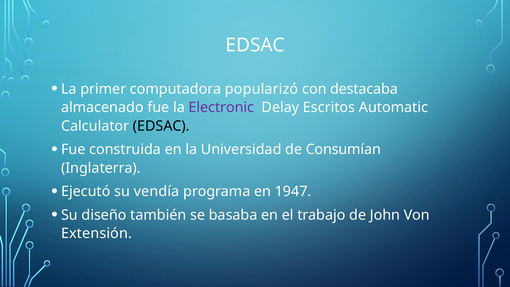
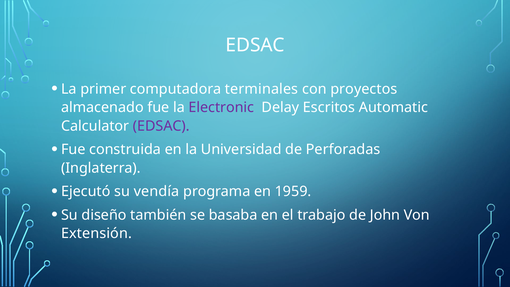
popularizó: popularizó -> terminales
destacaba: destacaba -> proyectos
EDSAC at (161, 126) colour: black -> purple
Consumían: Consumían -> Perforadas
1947: 1947 -> 1959
